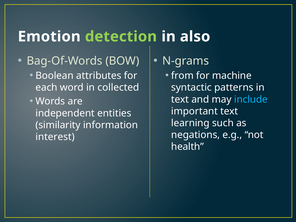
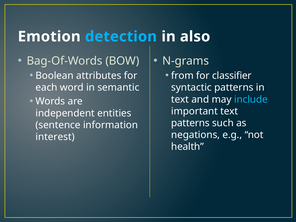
detection colour: light green -> light blue
machine: machine -> classifier
collected: collected -> semantic
learning at (190, 123): learning -> patterns
similarity: similarity -> sentence
